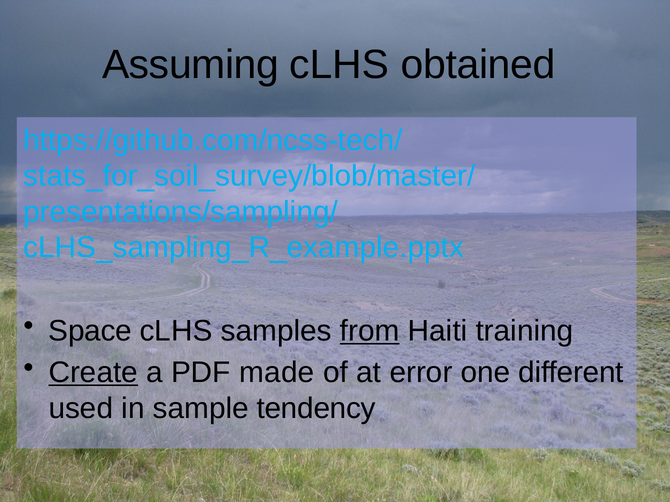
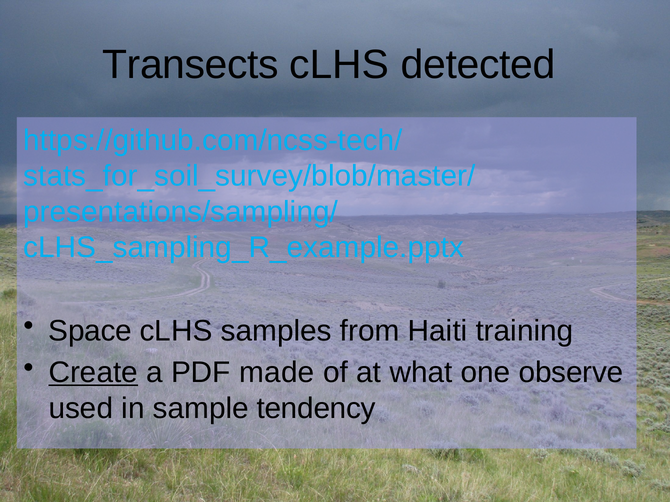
Assuming: Assuming -> Transects
obtained: obtained -> detected
from underline: present -> none
error: error -> what
different: different -> observe
